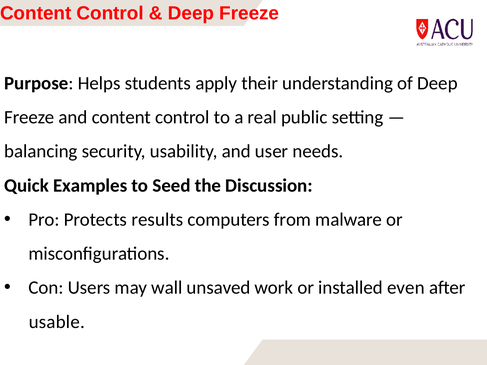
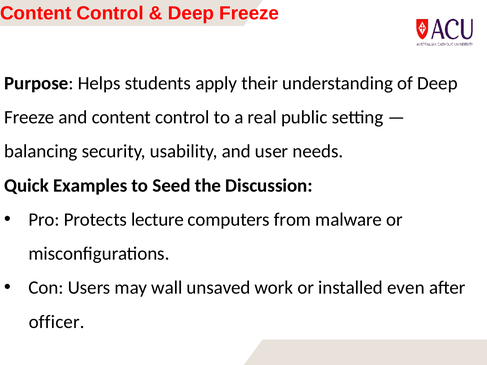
results: results -> lecture
usable: usable -> officer
